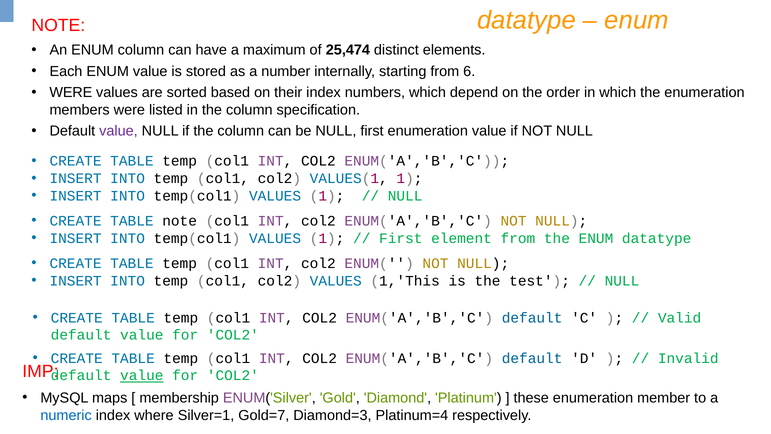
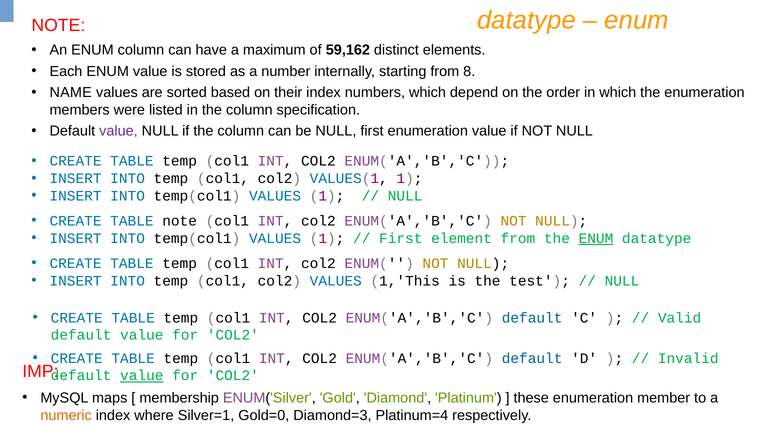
25,474: 25,474 -> 59,162
6: 6 -> 8
WERE at (71, 92): WERE -> NAME
ENUM at (596, 238) underline: none -> present
numeric colour: blue -> orange
Gold=7: Gold=7 -> Gold=0
